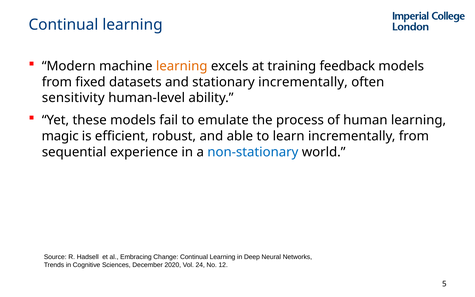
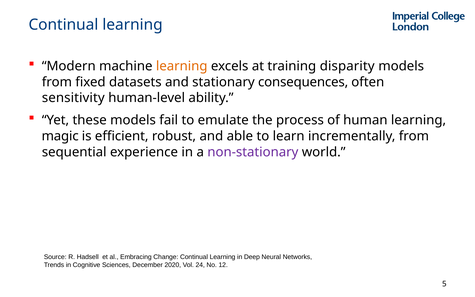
feedback: feedback -> disparity
stationary incrementally: incrementally -> consequences
non-stationary colour: blue -> purple
